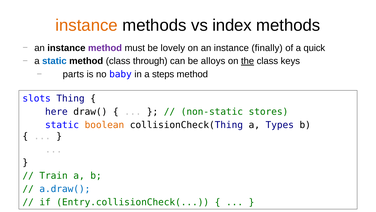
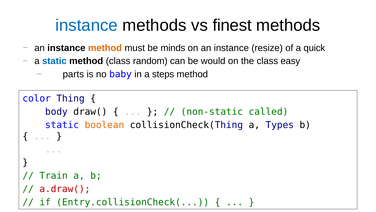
instance at (87, 25) colour: orange -> blue
index: index -> finest
method at (105, 48) colour: purple -> orange
lovely: lovely -> minds
finally: finally -> resize
through: through -> random
alloys: alloys -> would
the underline: present -> none
keys: keys -> easy
slots: slots -> color
here: here -> body
stores: stores -> called
a.draw( colour: blue -> red
